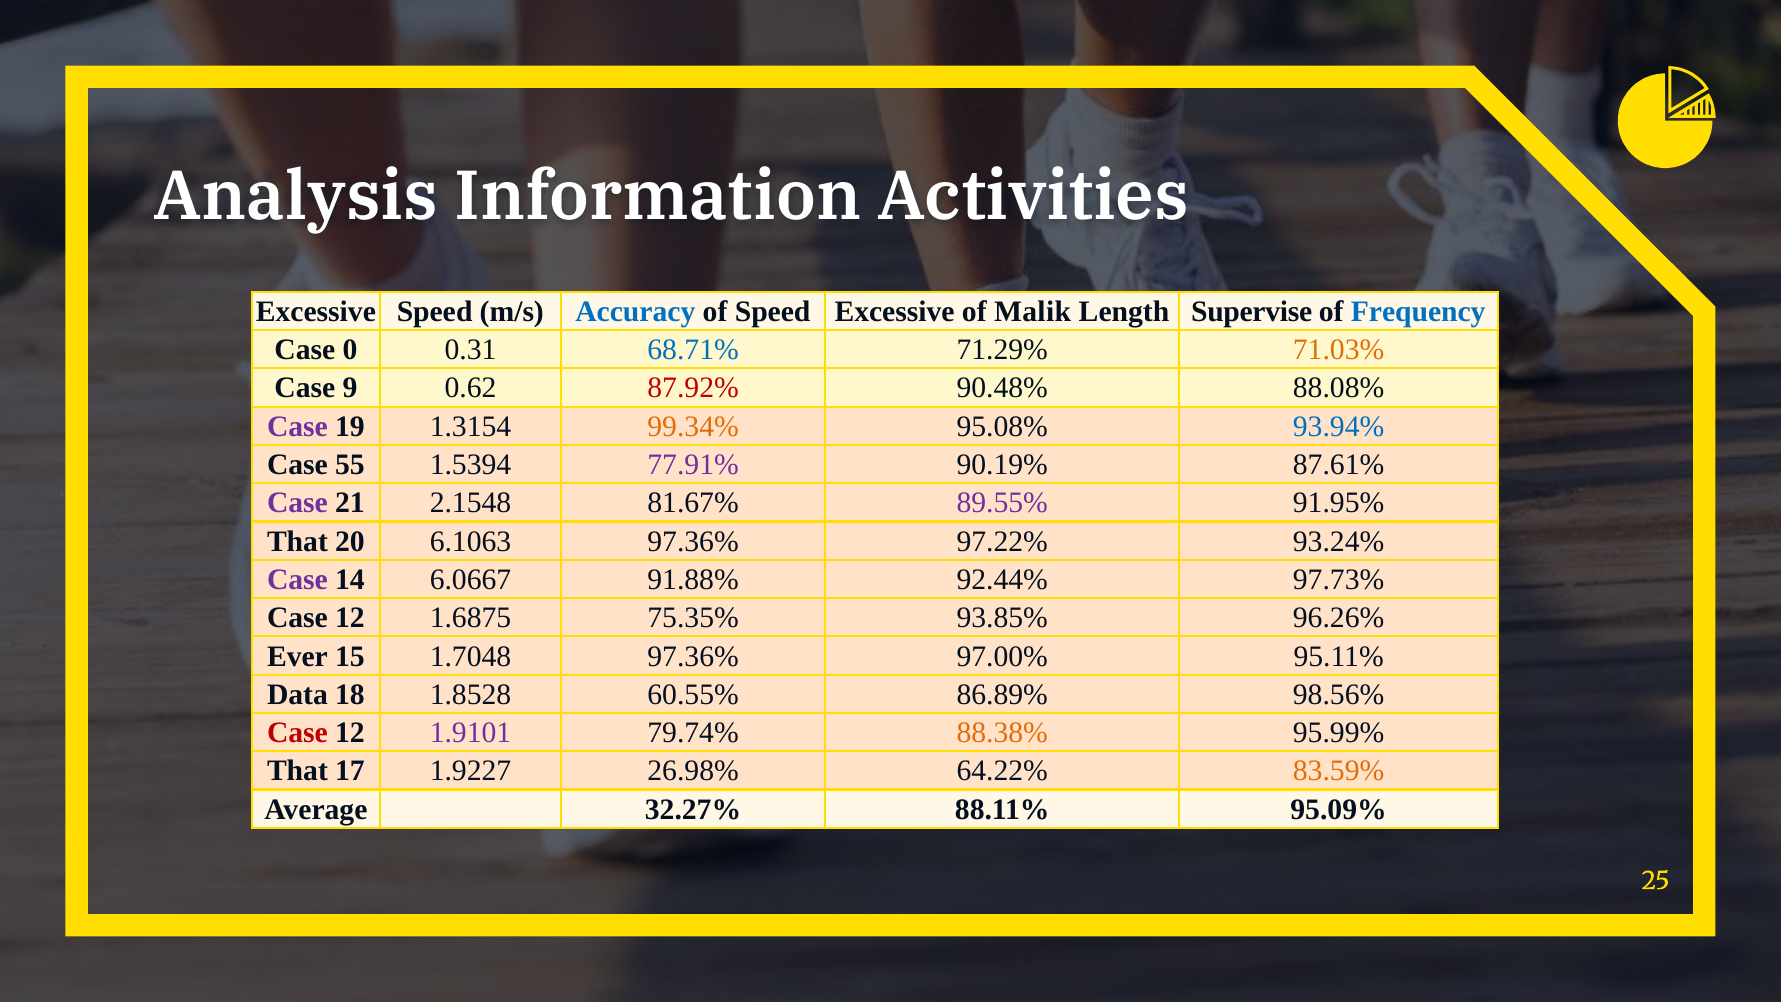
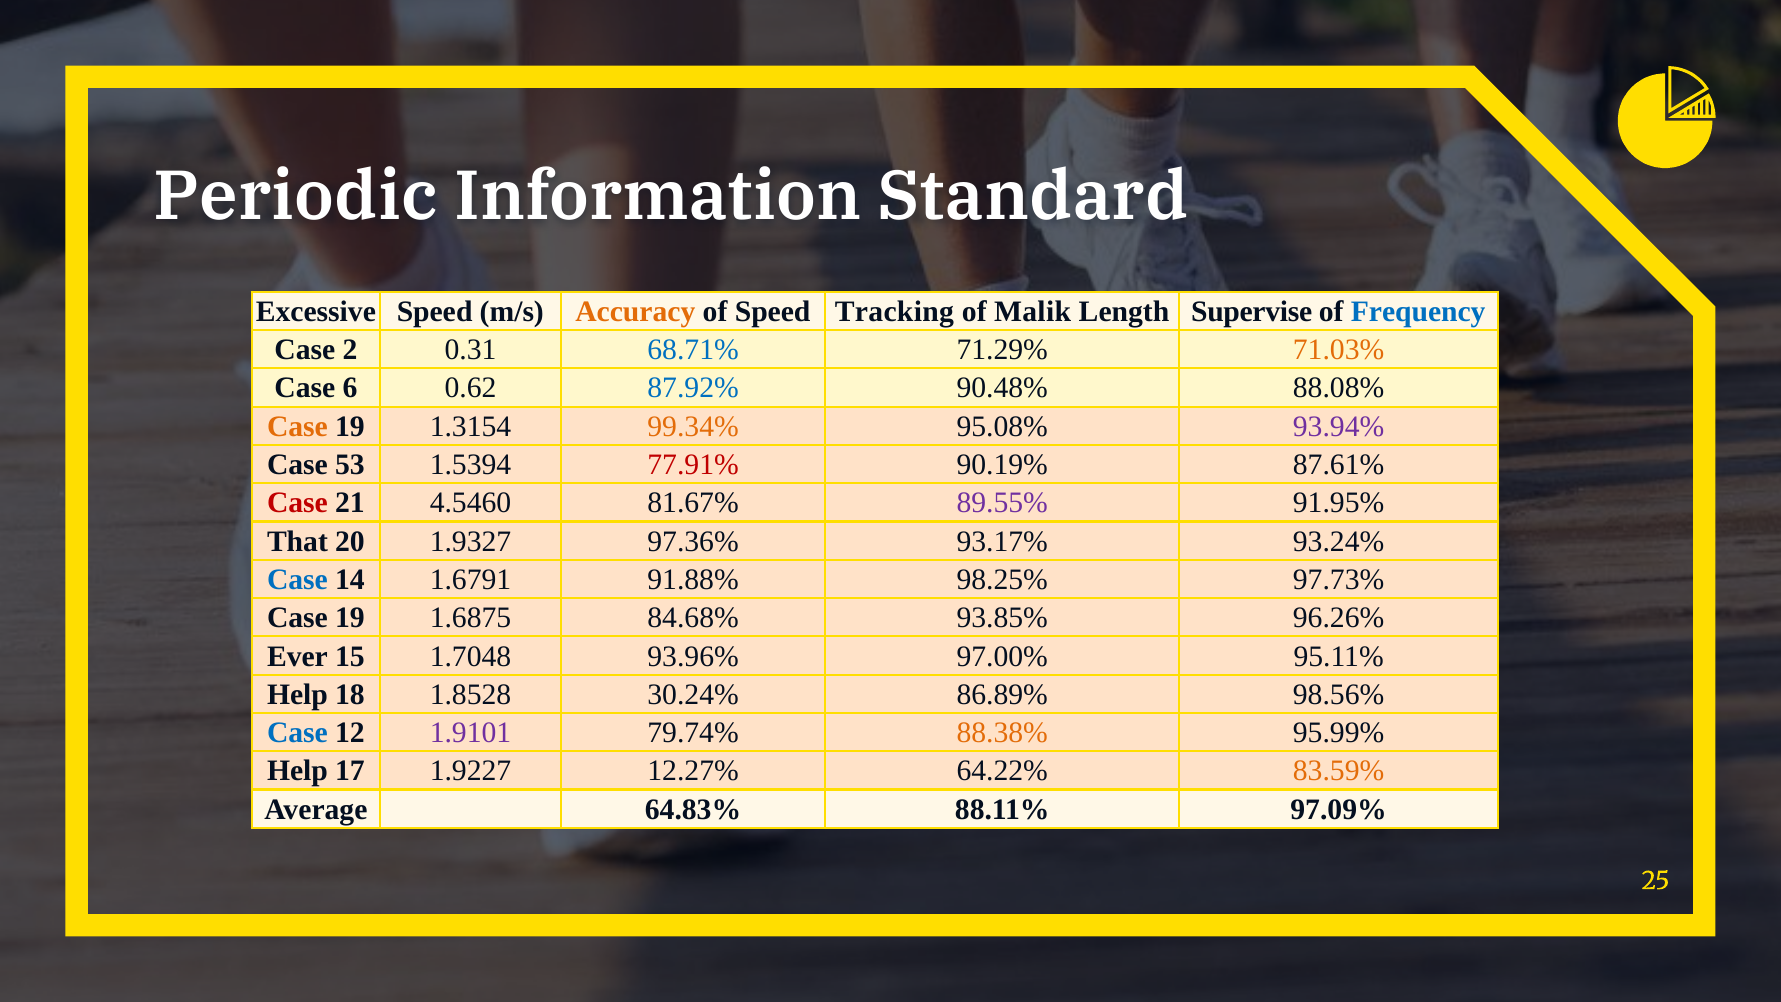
Analysis: Analysis -> Periodic
Activities: Activities -> Standard
Accuracy colour: blue -> orange
Speed Excessive: Excessive -> Tracking
0: 0 -> 2
9: 9 -> 6
87.92% colour: red -> blue
Case at (297, 426) colour: purple -> orange
93.94% colour: blue -> purple
55: 55 -> 53
77.91% colour: purple -> red
Case at (297, 503) colour: purple -> red
2.1548: 2.1548 -> 4.5460
6.1063: 6.1063 -> 1.9327
97.22%: 97.22% -> 93.17%
Case at (297, 580) colour: purple -> blue
6.0667: 6.0667 -> 1.6791
92.44%: 92.44% -> 98.25%
12 at (350, 618): 12 -> 19
75.35%: 75.35% -> 84.68%
1.7048 97.36%: 97.36% -> 93.96%
Data at (297, 694): Data -> Help
60.55%: 60.55% -> 30.24%
Case at (297, 733) colour: red -> blue
That at (297, 771): That -> Help
26.98%: 26.98% -> 12.27%
32.27%: 32.27% -> 64.83%
95.09%: 95.09% -> 97.09%
